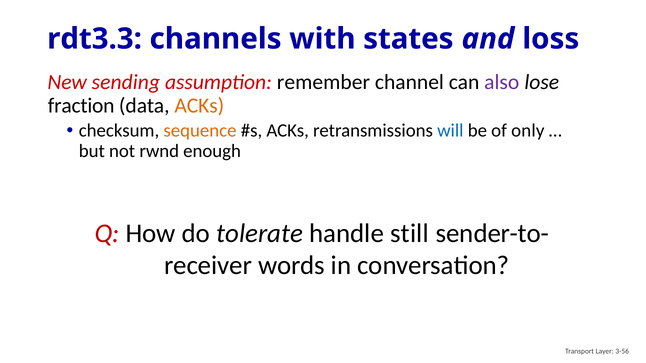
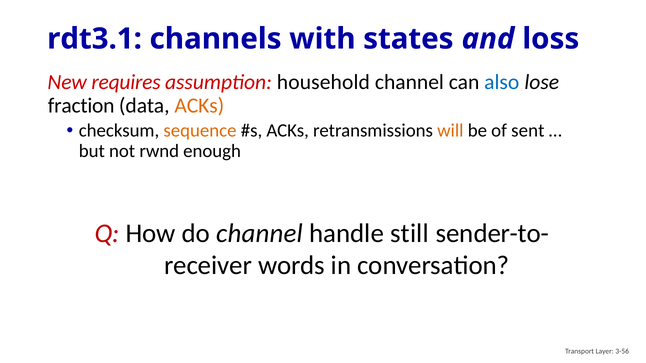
rdt3.3: rdt3.3 -> rdt3.1
sending: sending -> requires
remember: remember -> household
also colour: purple -> blue
will colour: blue -> orange
only: only -> sent
do tolerate: tolerate -> channel
